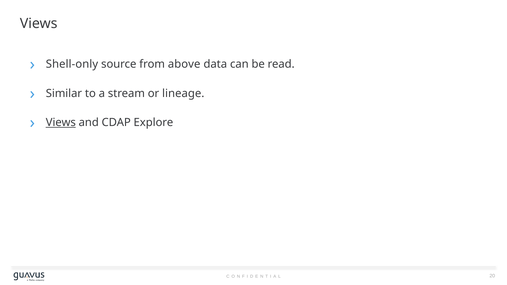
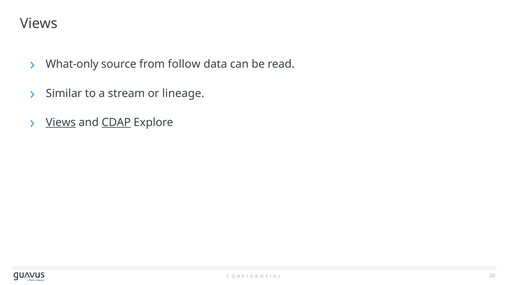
Shell-only: Shell-only -> What-only
above: above -> follow
CDAP underline: none -> present
